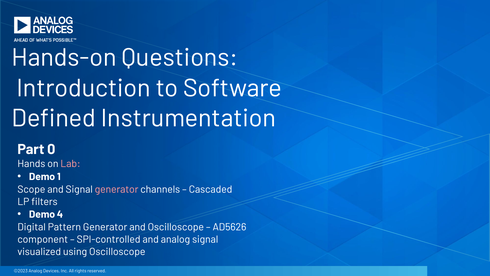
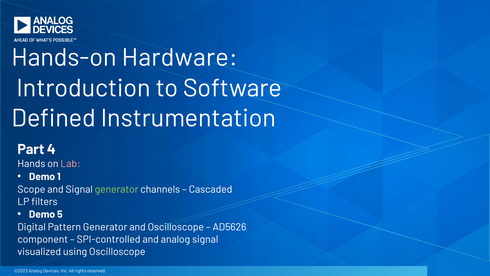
Questions: Questions -> Hardware
0: 0 -> 4
generator at (117, 189) colour: pink -> light green
4: 4 -> 5
